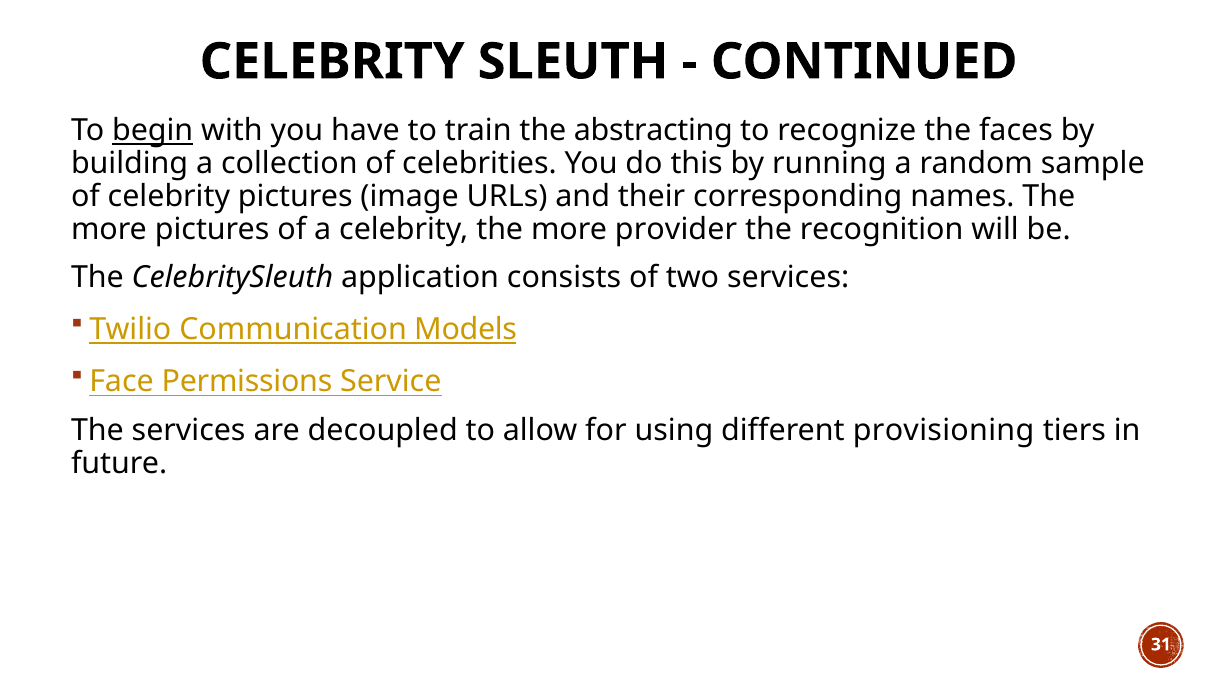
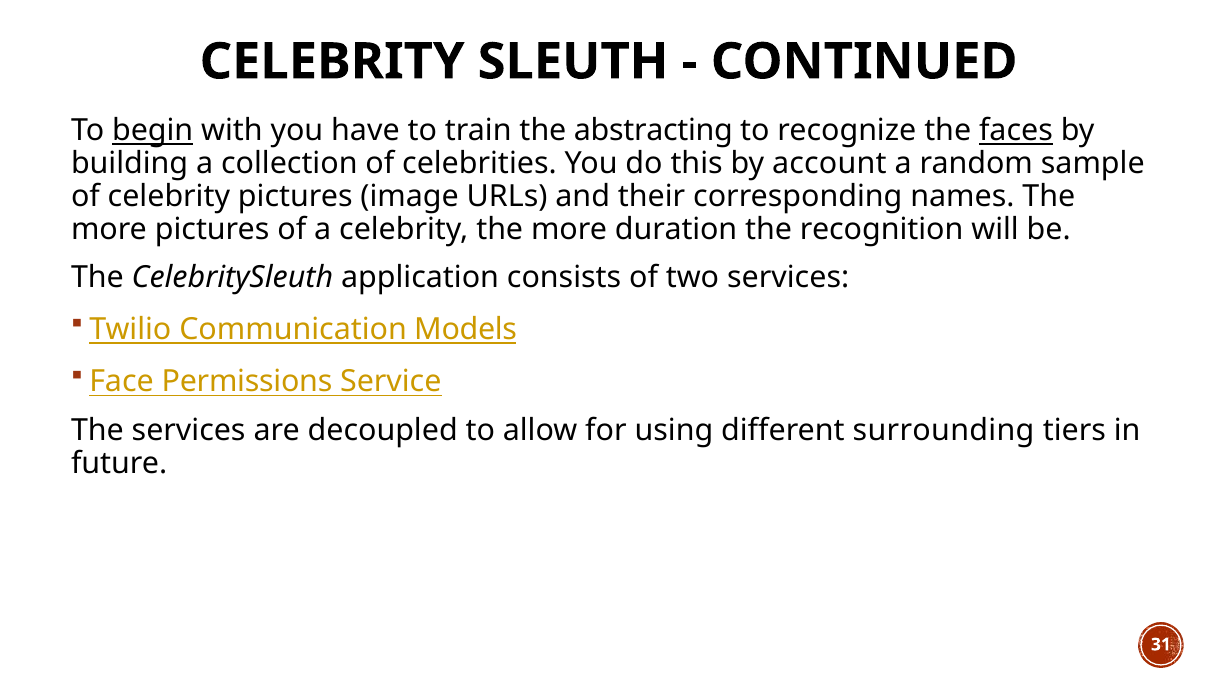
faces underline: none -> present
running: running -> account
provider: provider -> duration
provisioning: provisioning -> surrounding
